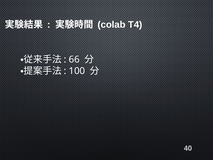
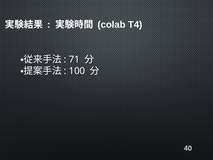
66: 66 -> 71
